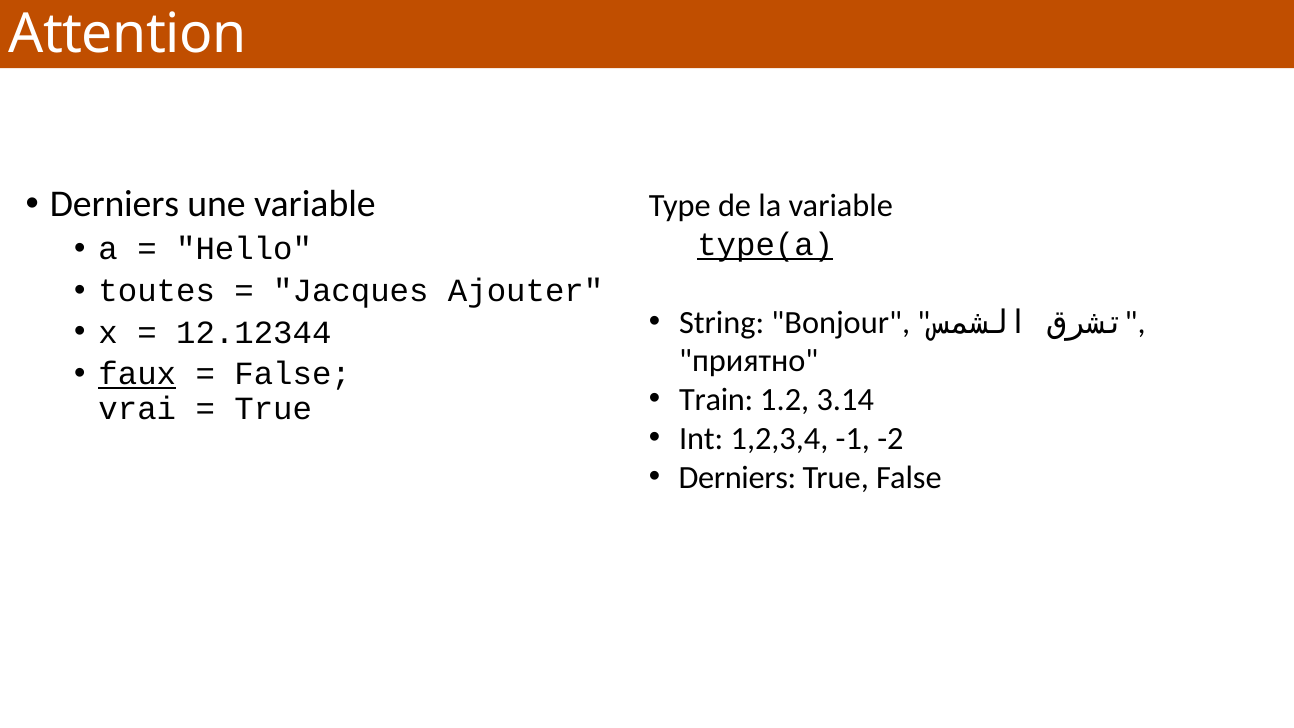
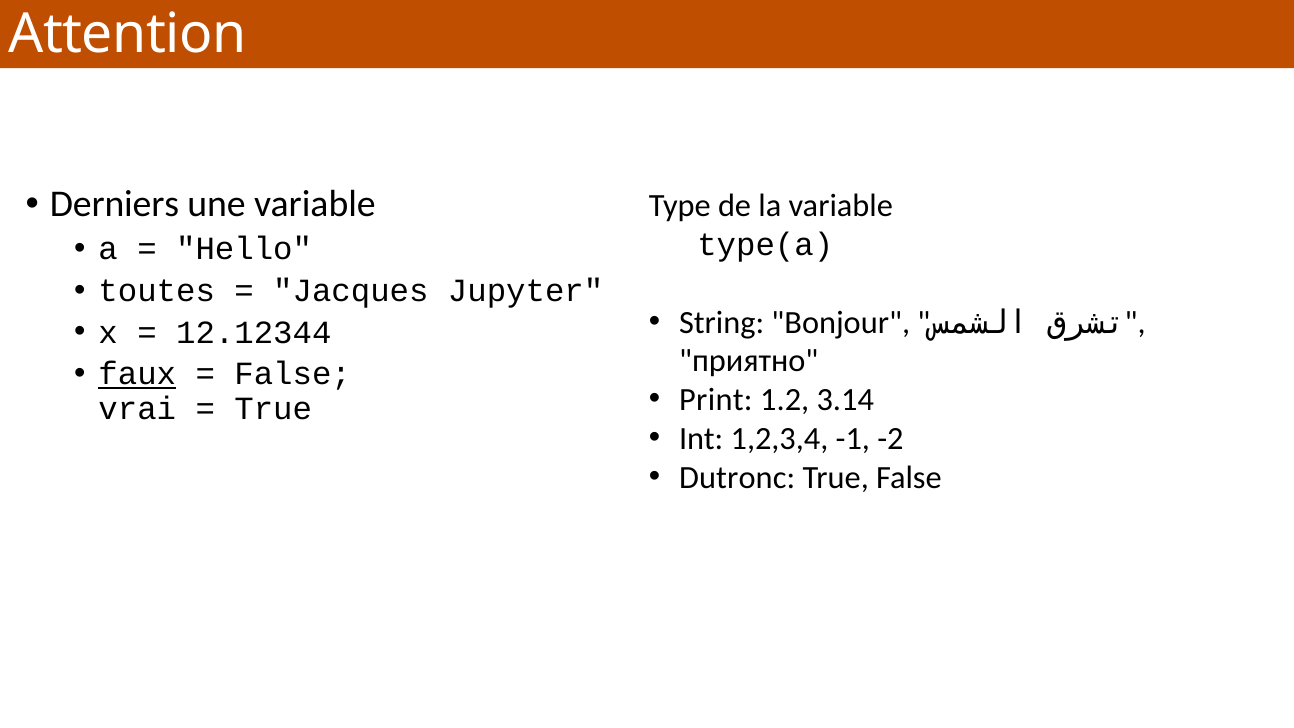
type(a underline: present -> none
Ajouter: Ajouter -> Jupyter
Train: Train -> Print
Derniers at (737, 478): Derniers -> Dutronc
